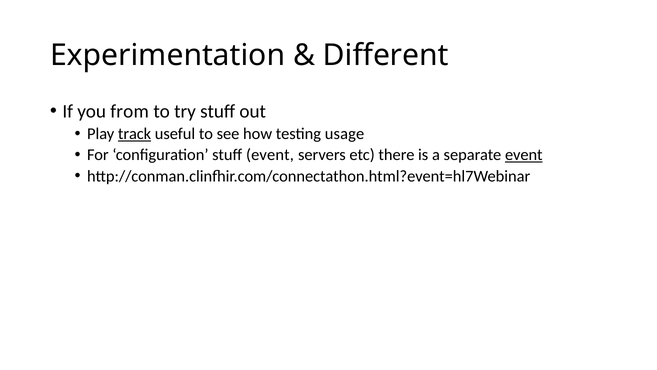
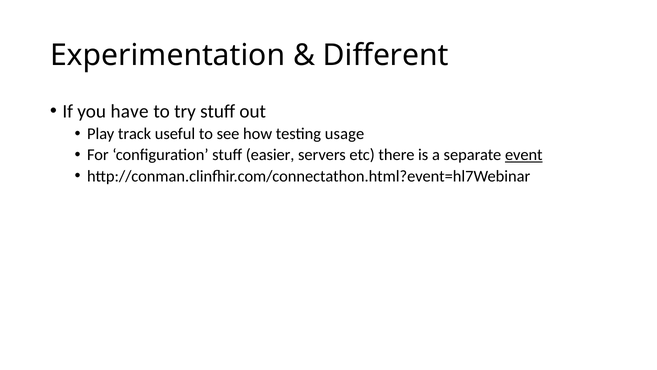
from: from -> have
track underline: present -> none
stuff event: event -> easier
